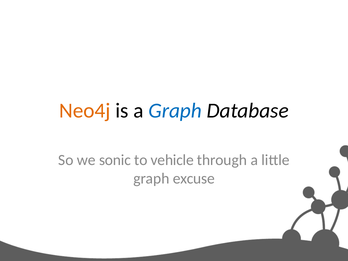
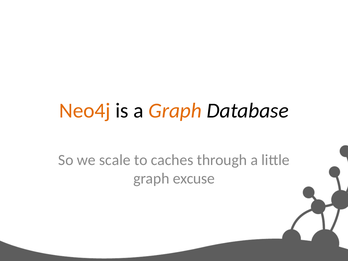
Graph at (175, 111) colour: blue -> orange
sonic: sonic -> scale
vehicle: vehicle -> caches
